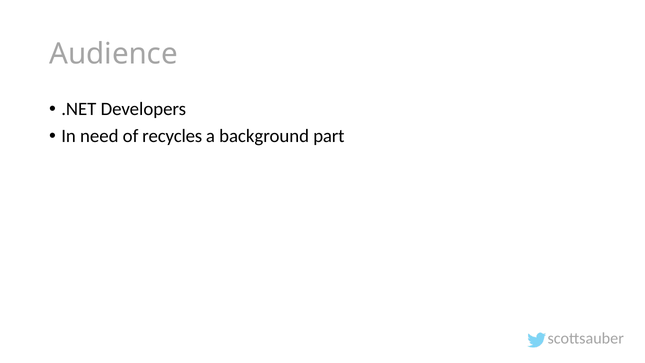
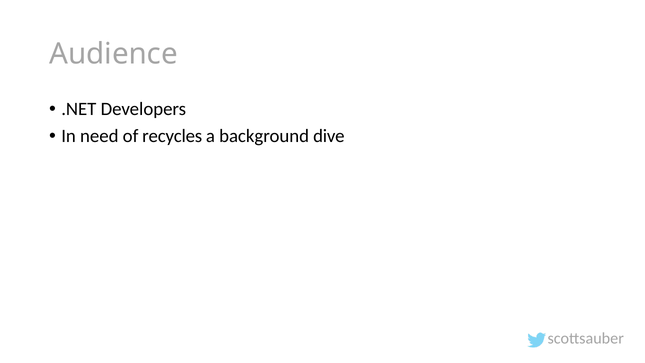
part: part -> dive
